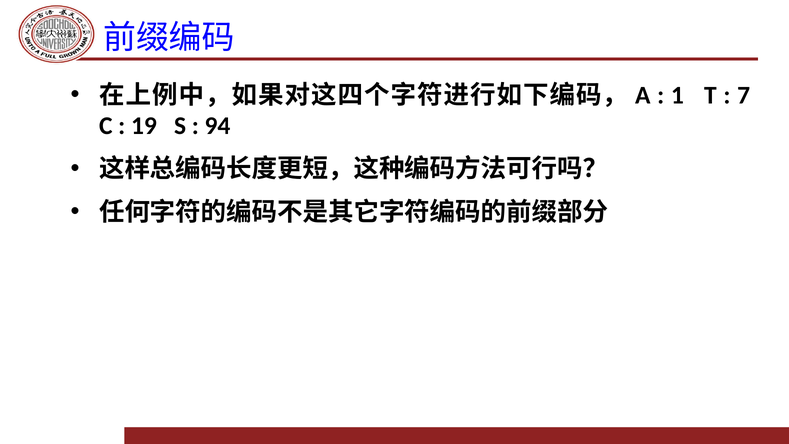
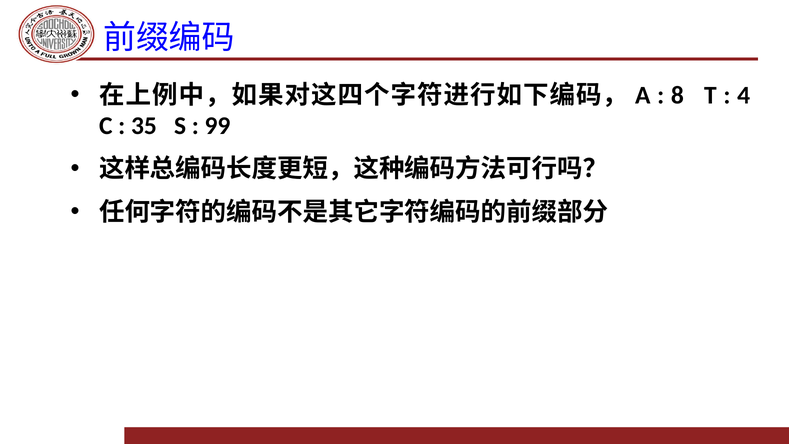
1: 1 -> 8
7: 7 -> 4
19: 19 -> 35
94: 94 -> 99
